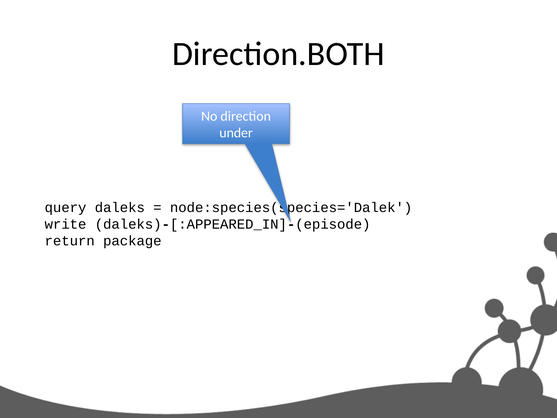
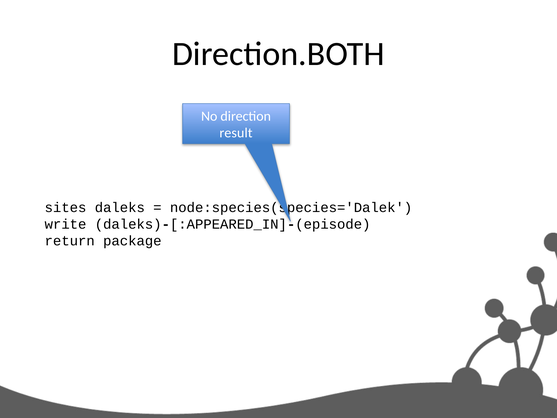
under: under -> result
query: query -> sites
